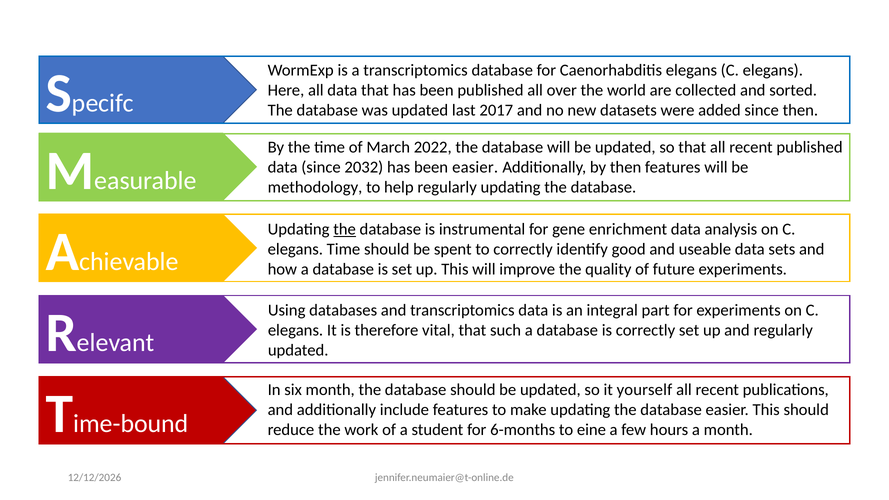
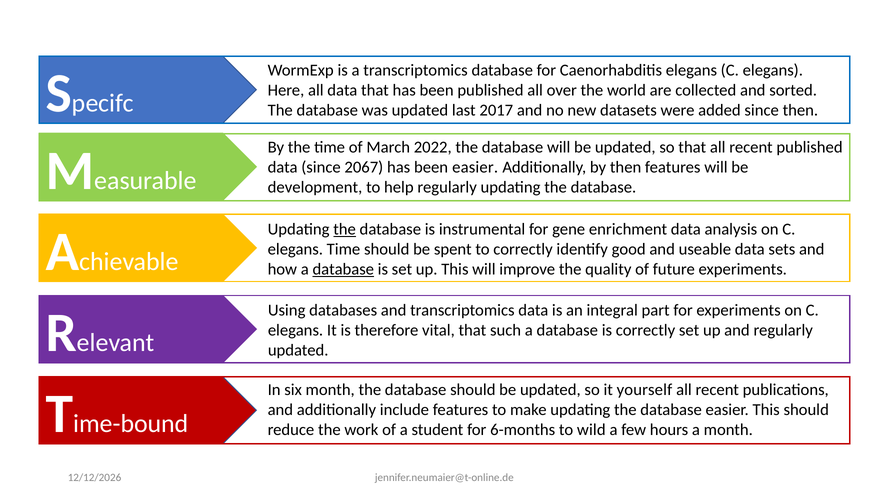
2032: 2032 -> 2067
methodology: methodology -> development
database at (343, 269) underline: none -> present
eine: eine -> wild
